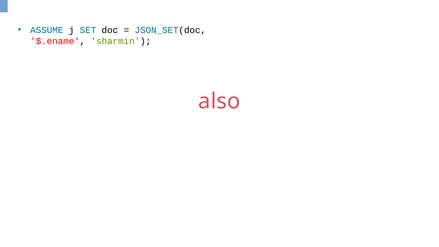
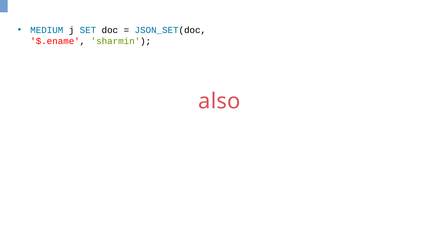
ASSUME: ASSUME -> MEDIUM
